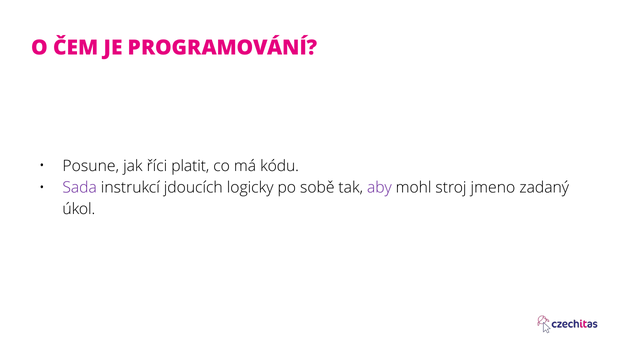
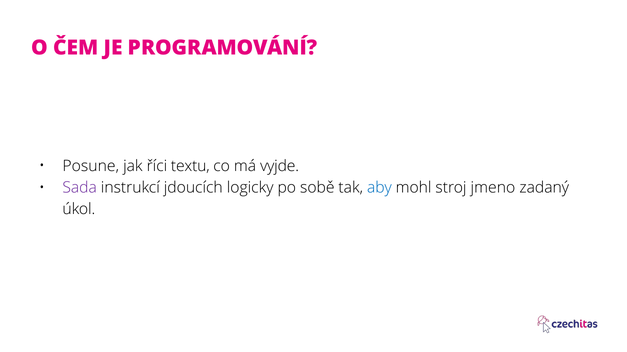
platit: platit -> textu
kódu: kódu -> vyjde
aby colour: purple -> blue
